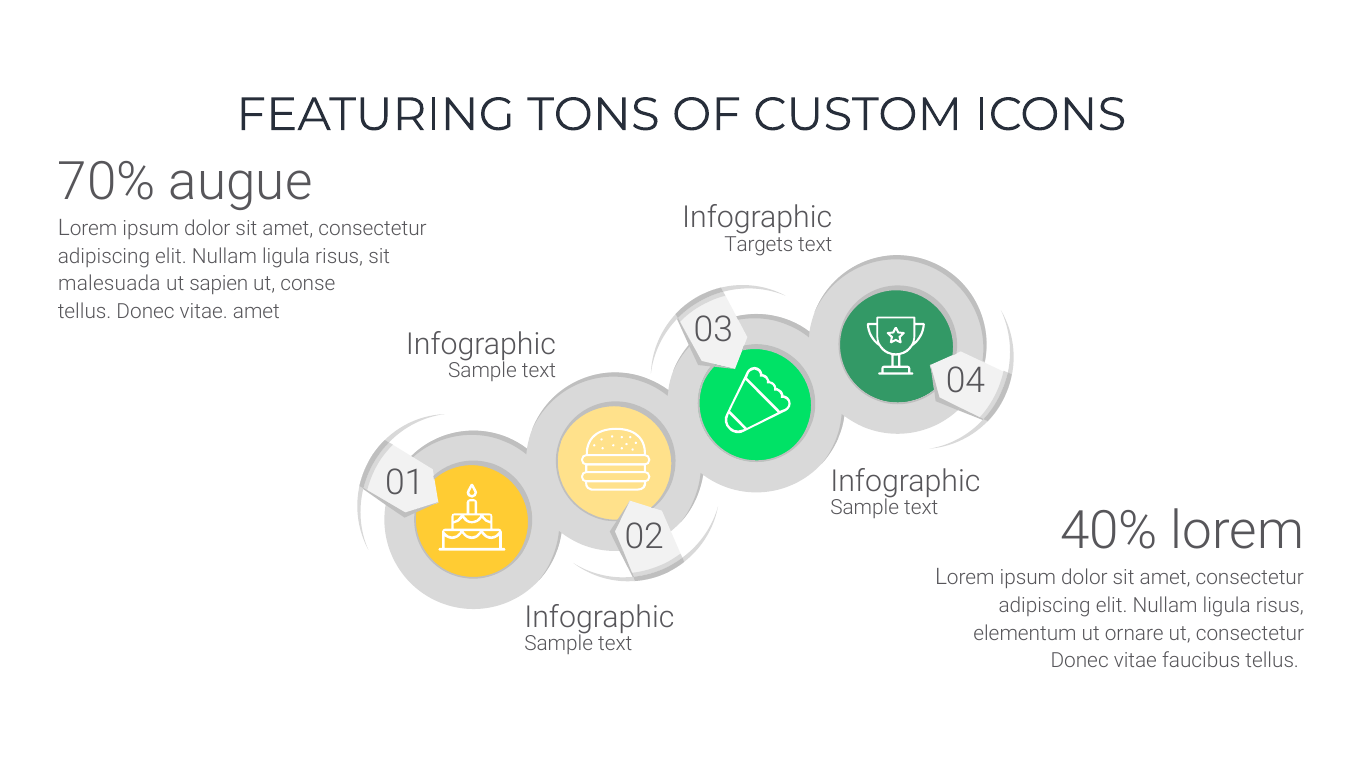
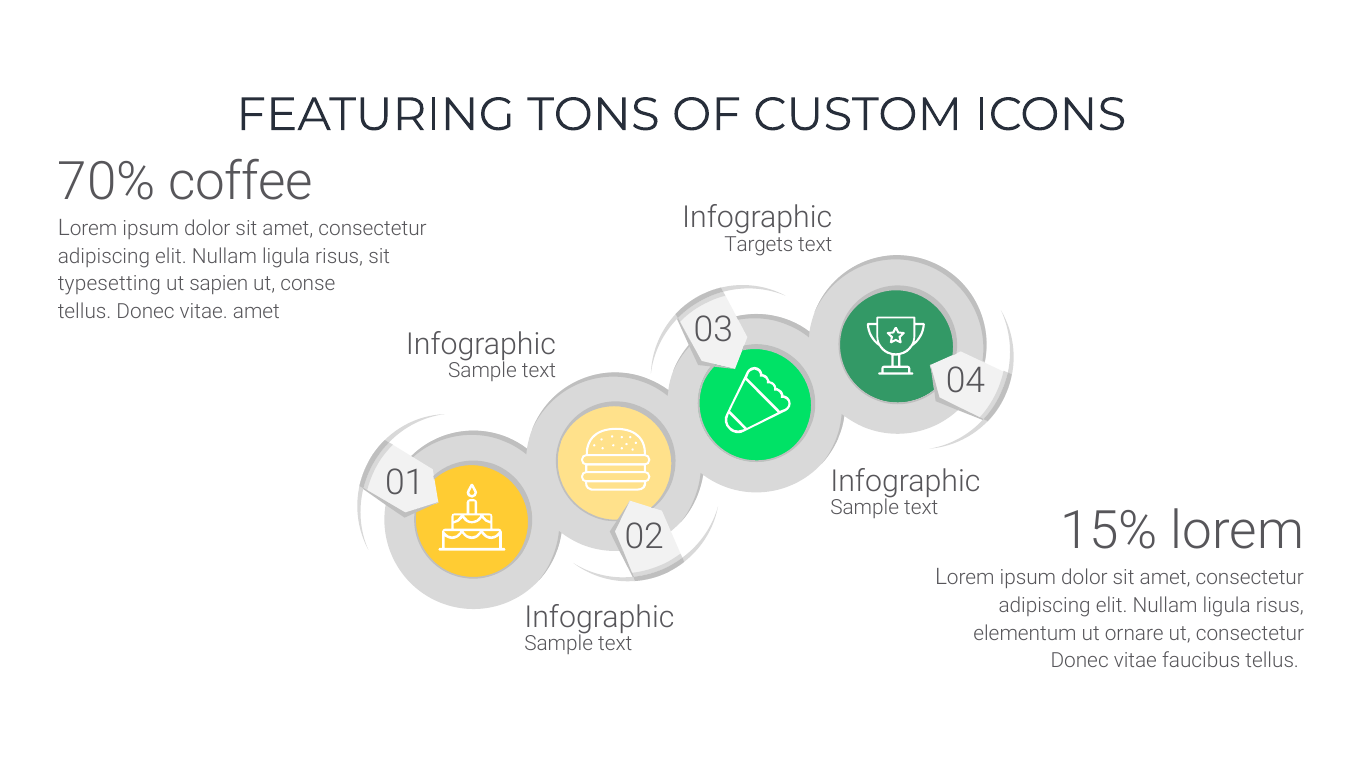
augue: augue -> coffee
malesuada: malesuada -> typesetting
40%: 40% -> 15%
